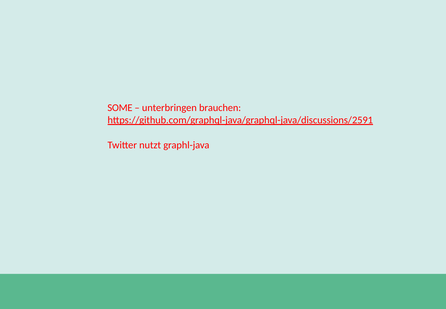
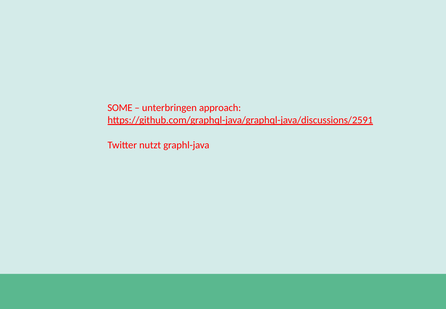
brauchen: brauchen -> approach
